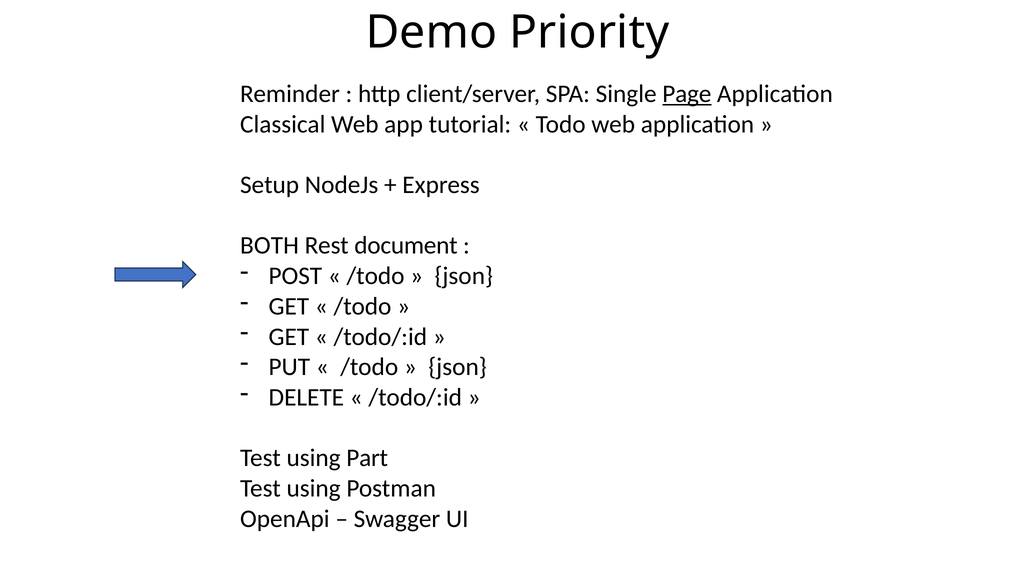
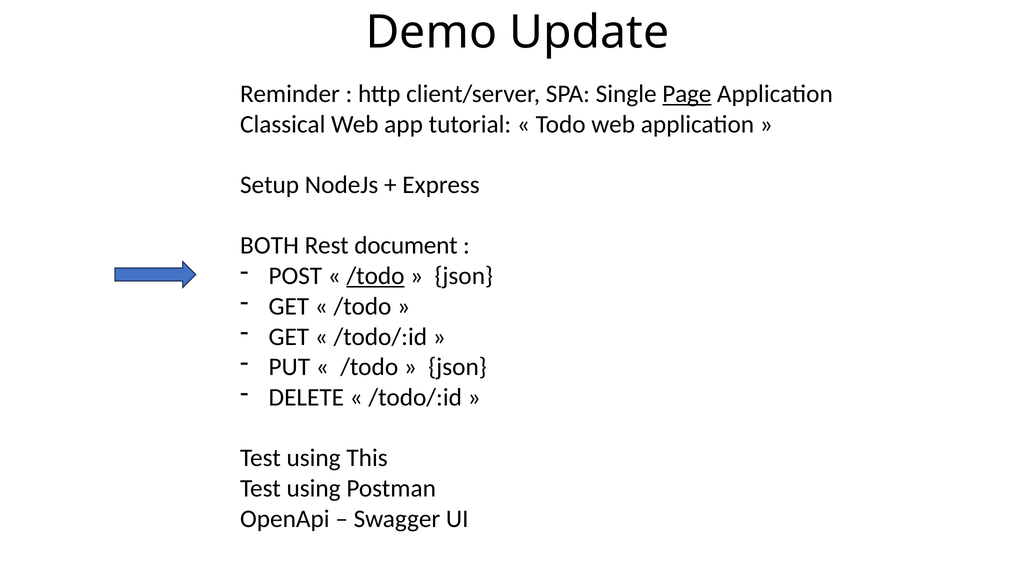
Priority: Priority -> Update
/todo at (376, 276) underline: none -> present
Part: Part -> This
